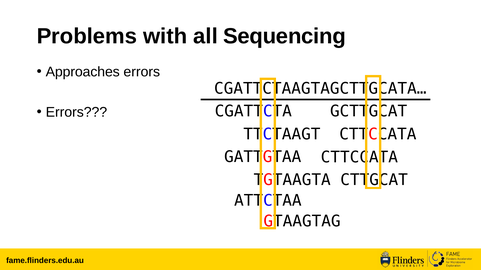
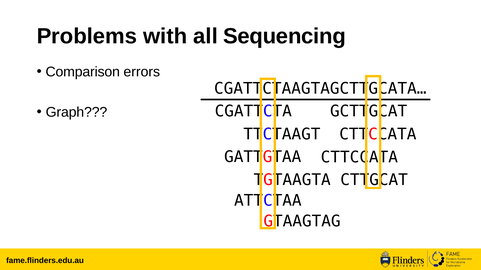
Approaches: Approaches -> Comparison
Errors at (76, 112): Errors -> Graph
